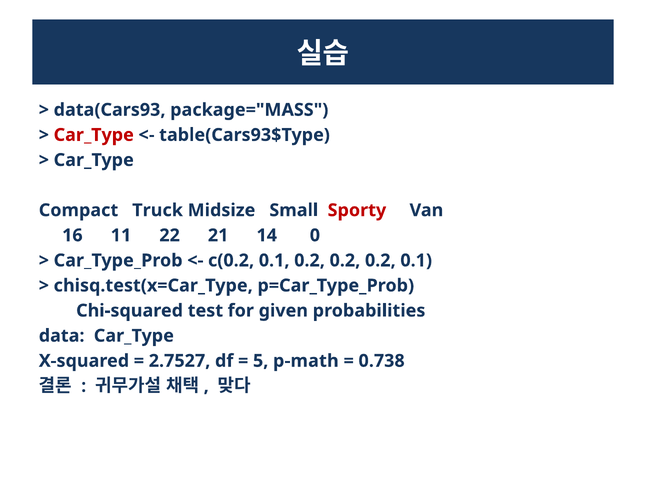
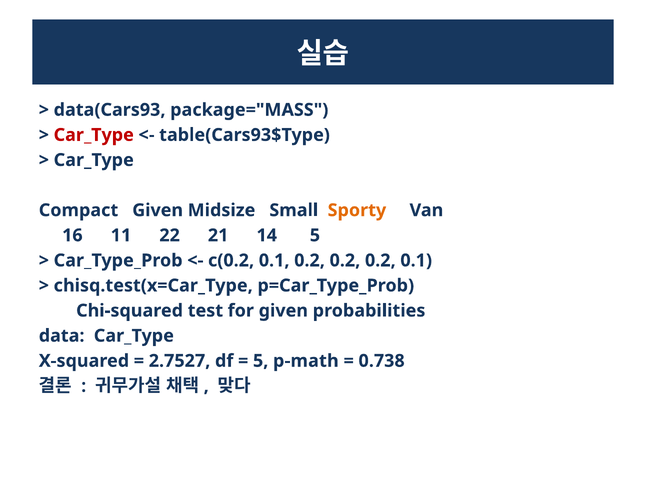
Compact Truck: Truck -> Given
Sporty colour: red -> orange
14 0: 0 -> 5
